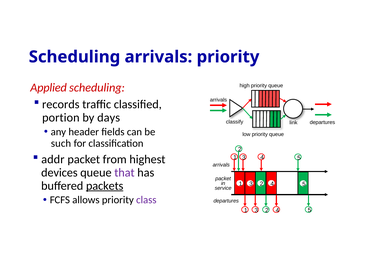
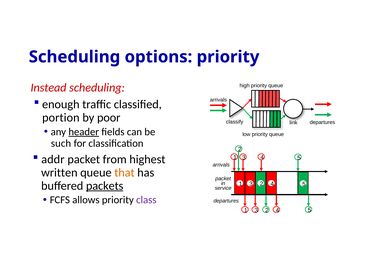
Scheduling arrivals: arrivals -> options
Applied: Applied -> Instead
records: records -> enough
days: days -> poor
header underline: none -> present
devices: devices -> written
that colour: purple -> orange
